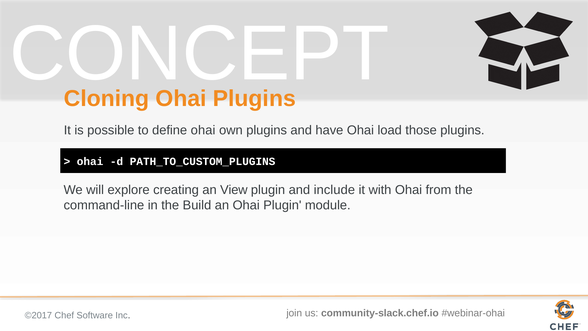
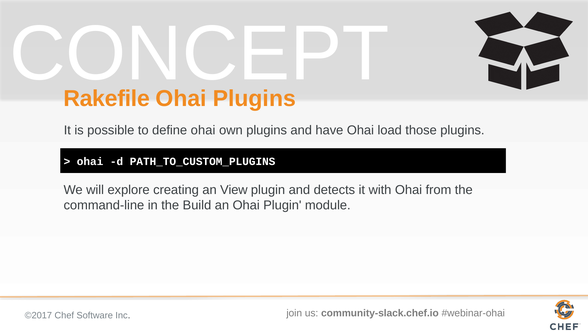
Cloning: Cloning -> Rakefile
include: include -> detects
